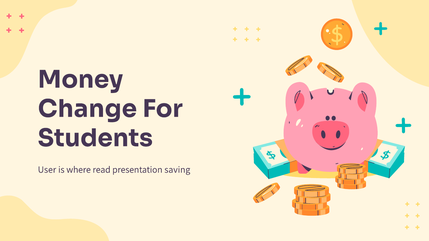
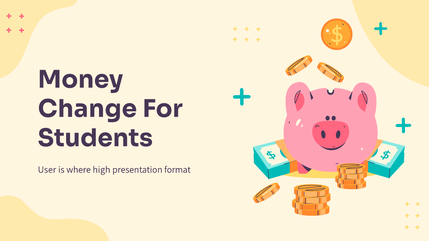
read: read -> high
saving: saving -> format
